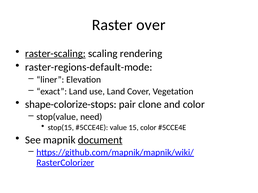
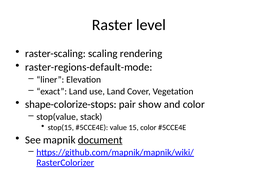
over: over -> level
raster-scaling underline: present -> none
clone: clone -> show
need: need -> stack
